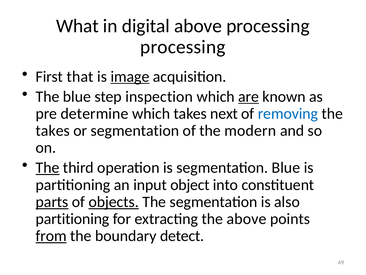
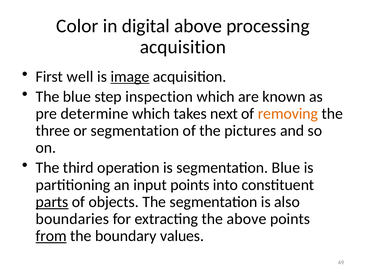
What: What -> Color
processing at (183, 47): processing -> acquisition
that: that -> well
are underline: present -> none
removing colour: blue -> orange
takes at (53, 130): takes -> three
modern: modern -> pictures
The at (48, 167) underline: present -> none
input object: object -> points
objects underline: present -> none
partitioning at (73, 219): partitioning -> boundaries
detect: detect -> values
